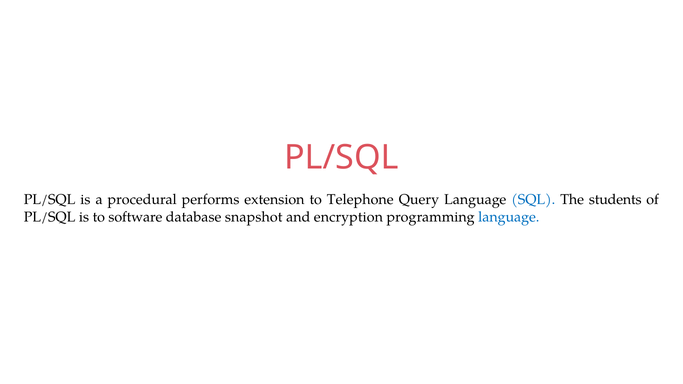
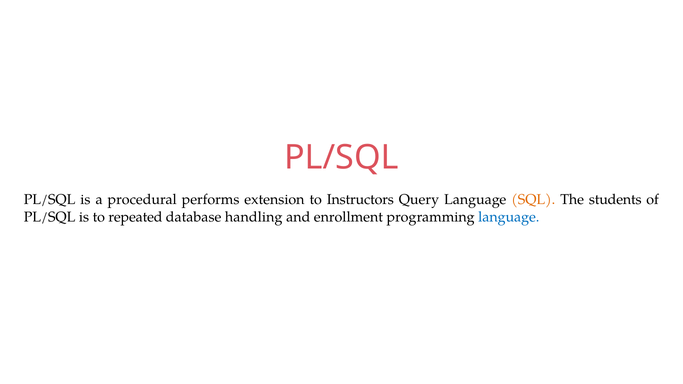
Telephone: Telephone -> Instructors
SQL colour: blue -> orange
software: software -> repeated
snapshot: snapshot -> handling
encryption: encryption -> enrollment
